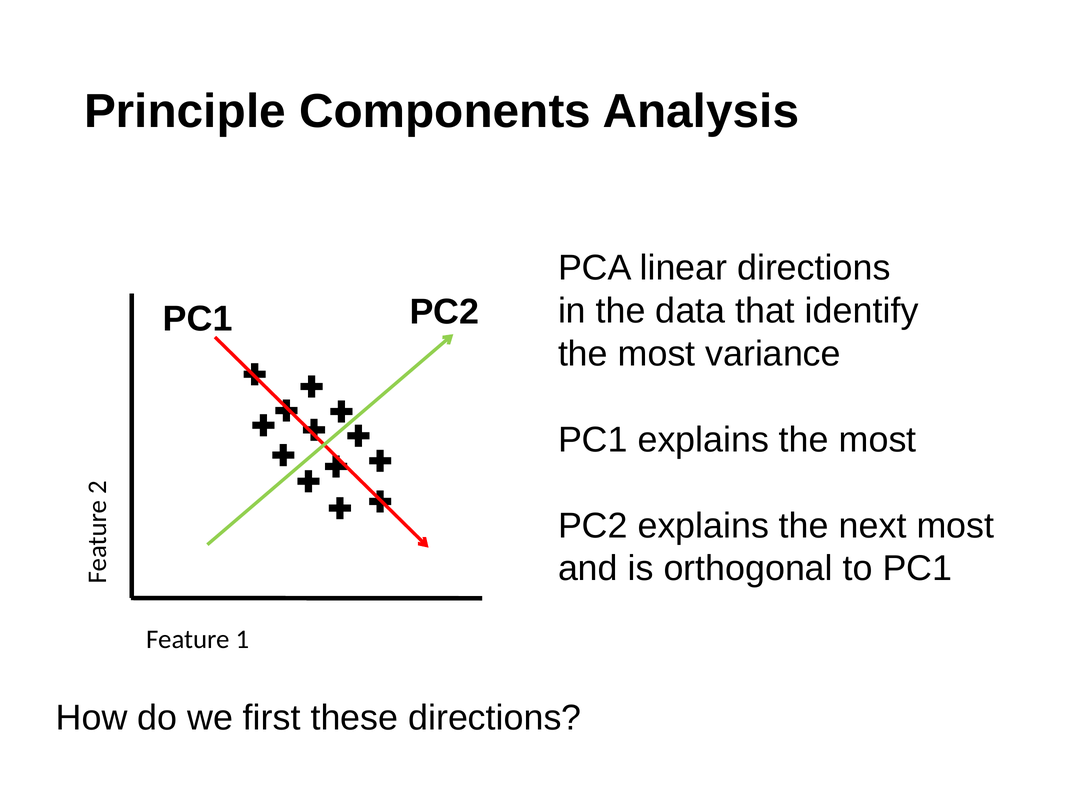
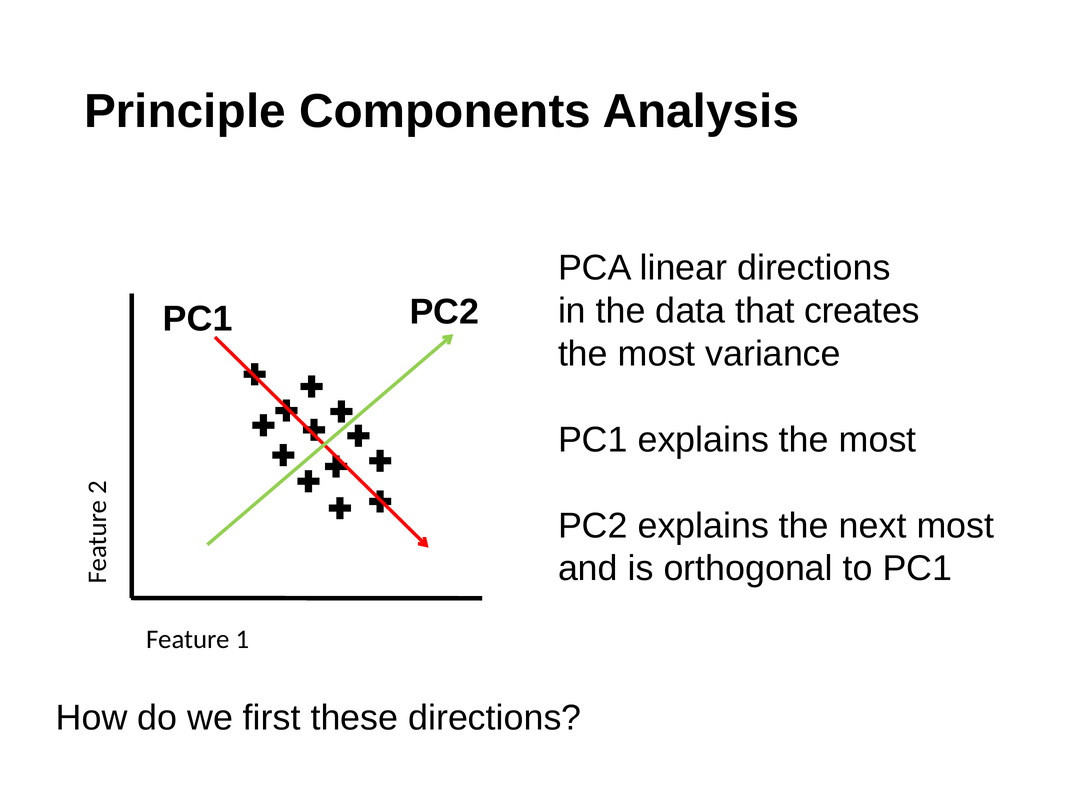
identify: identify -> creates
